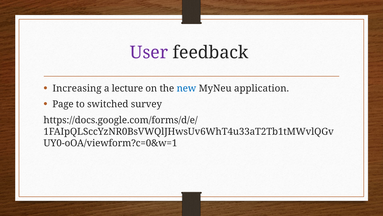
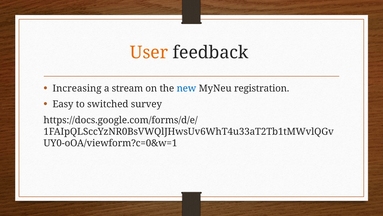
User colour: purple -> orange
lecture: lecture -> stream
application: application -> registration
Page: Page -> Easy
